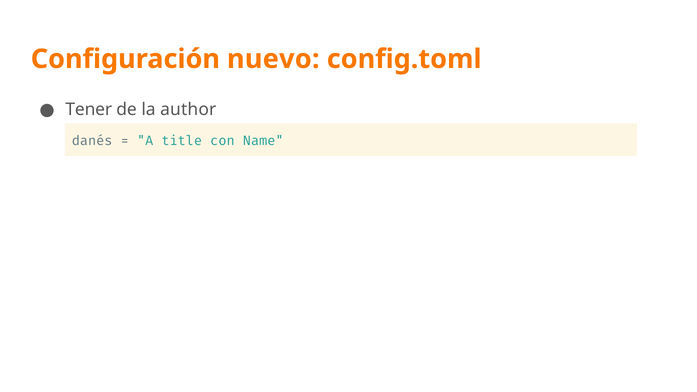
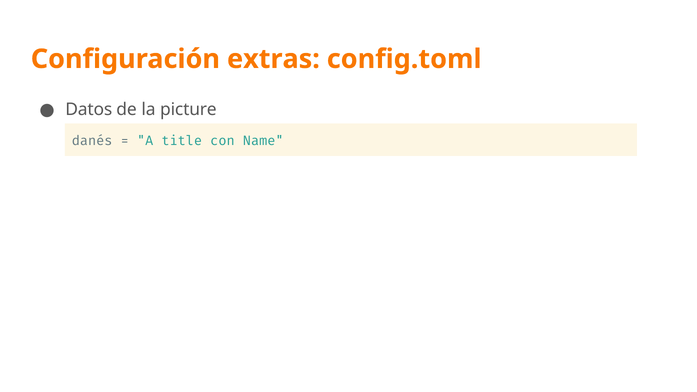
nuevo: nuevo -> extras
Tener: Tener -> Datos
author: author -> picture
